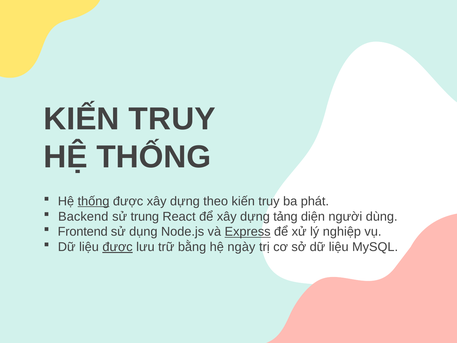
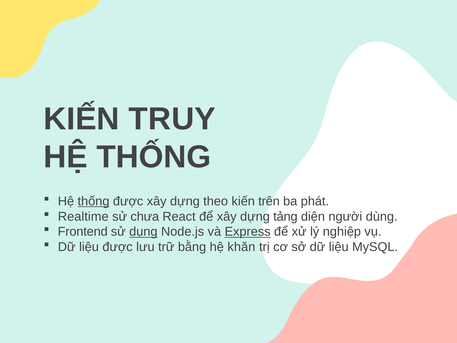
theo kiến truy: truy -> trên
Backend: Backend -> Realtime
trung: trung -> chưa
dụng underline: none -> present
được at (118, 247) underline: present -> none
ngày: ngày -> khăn
